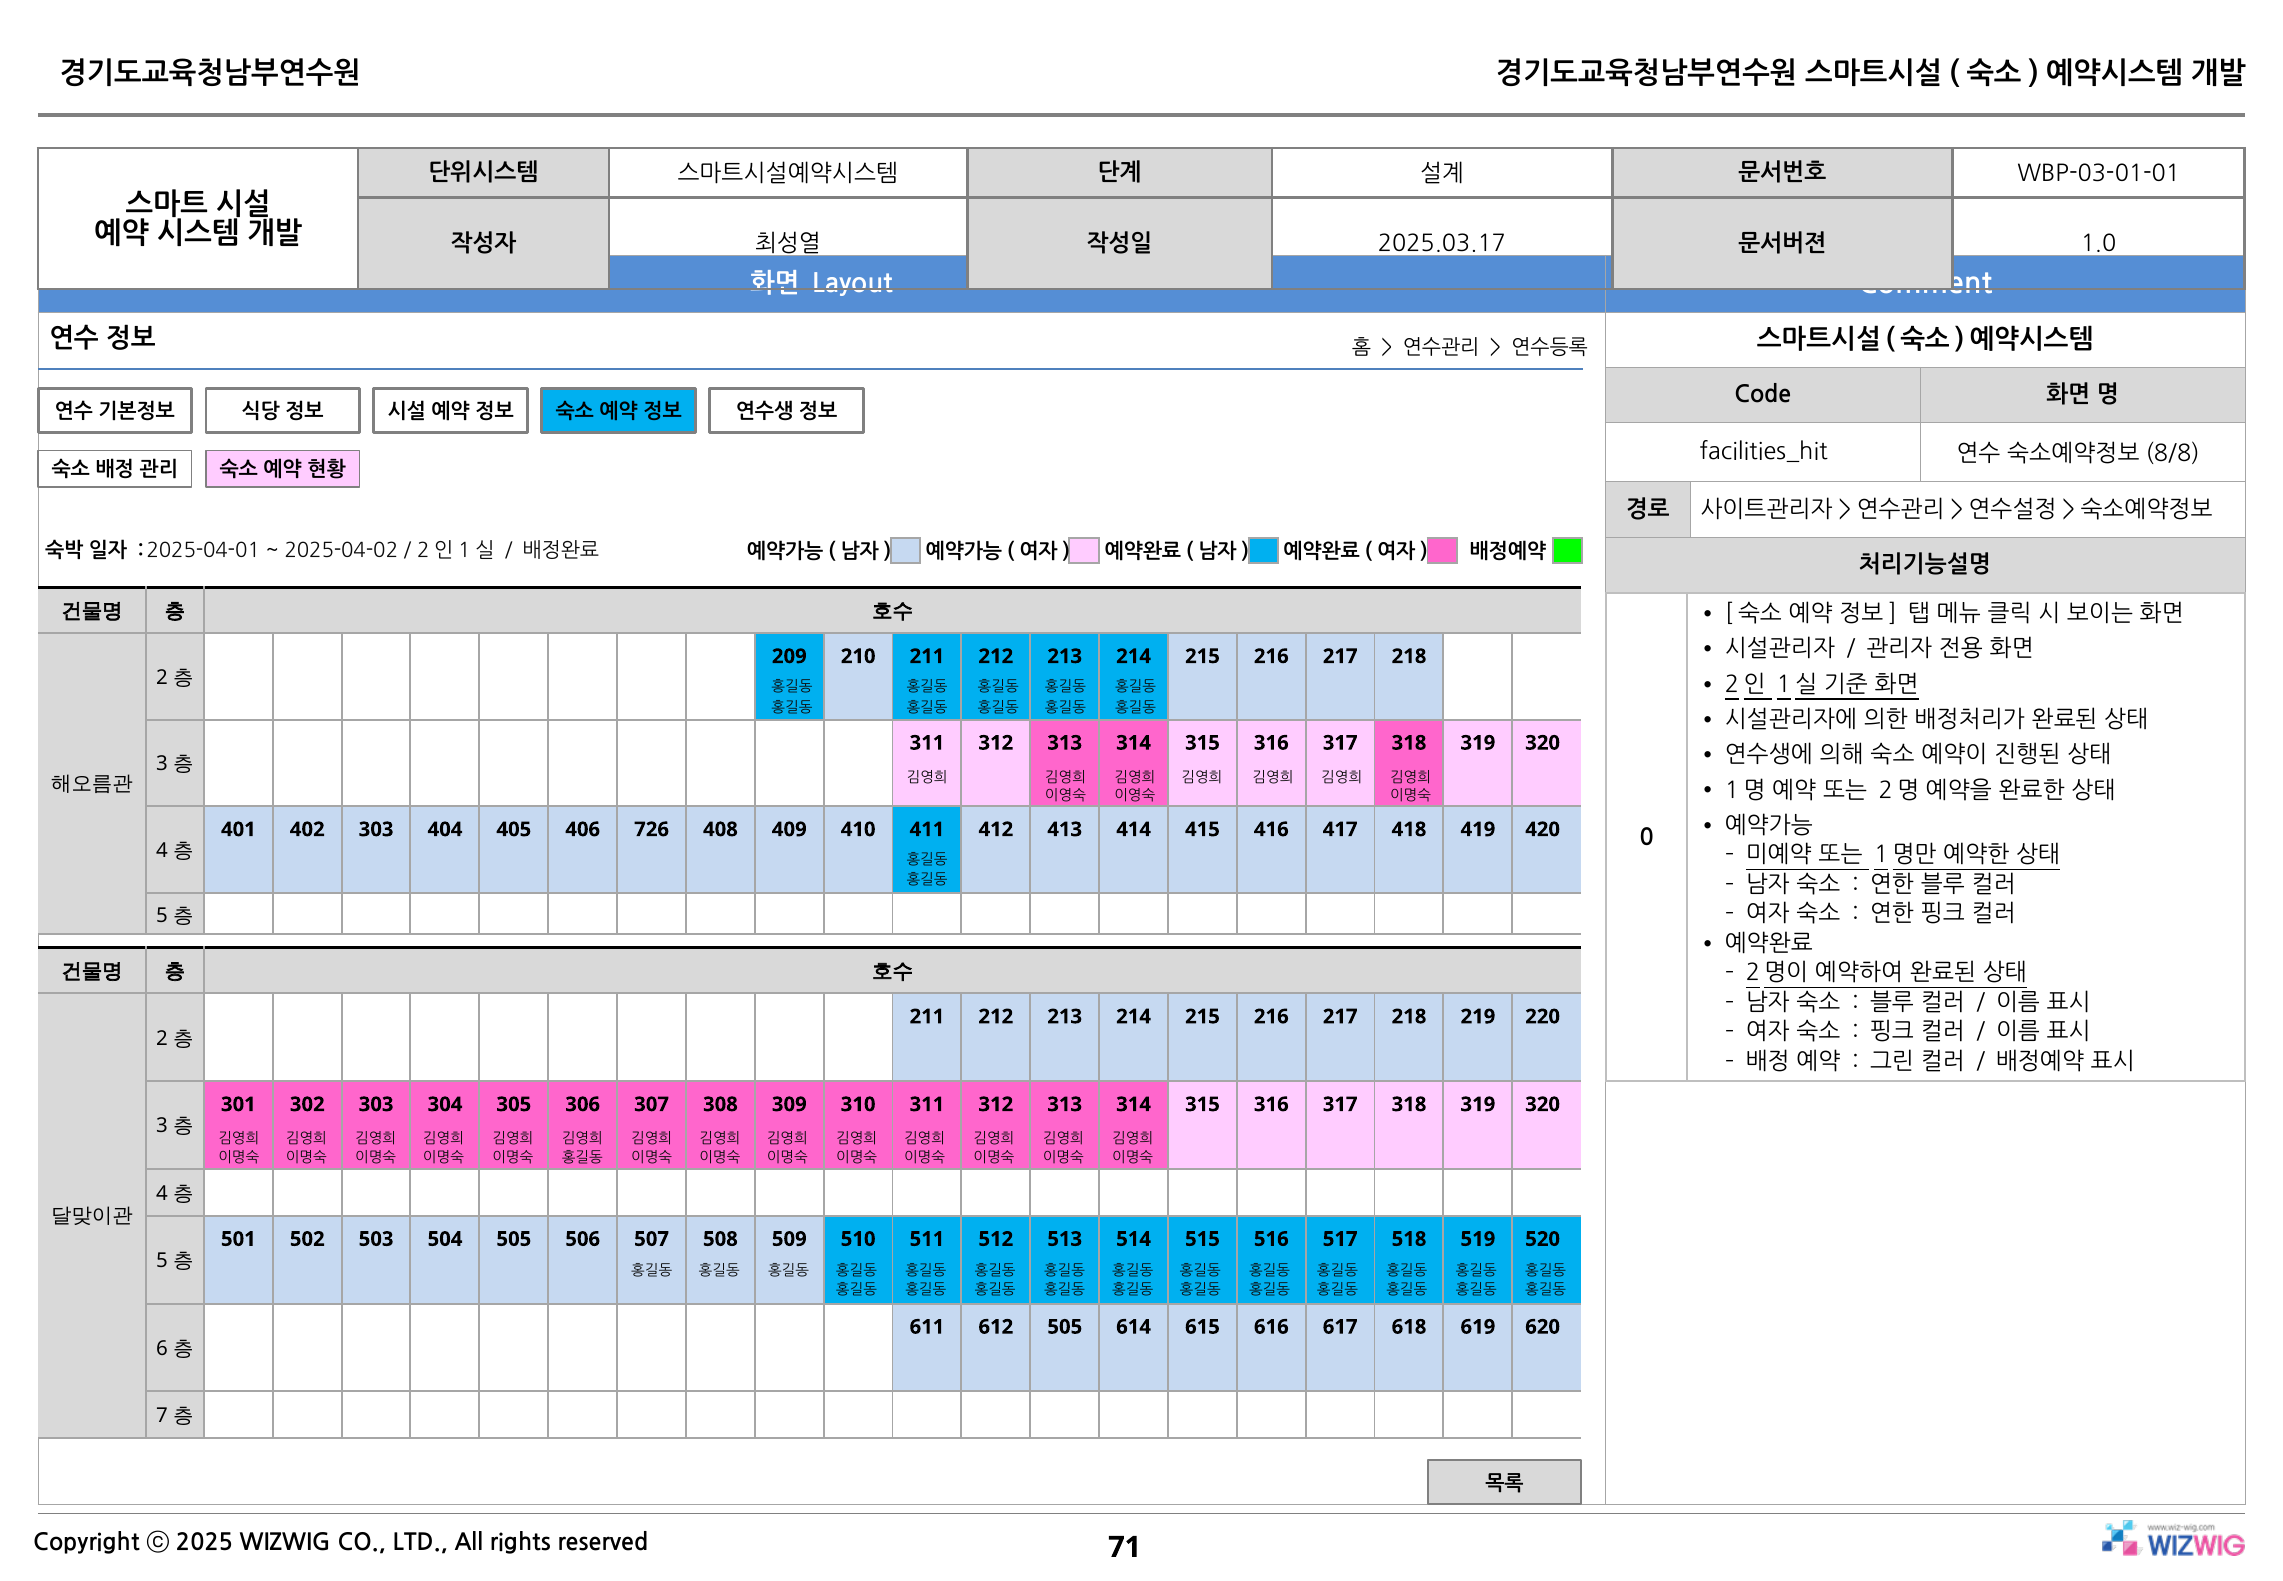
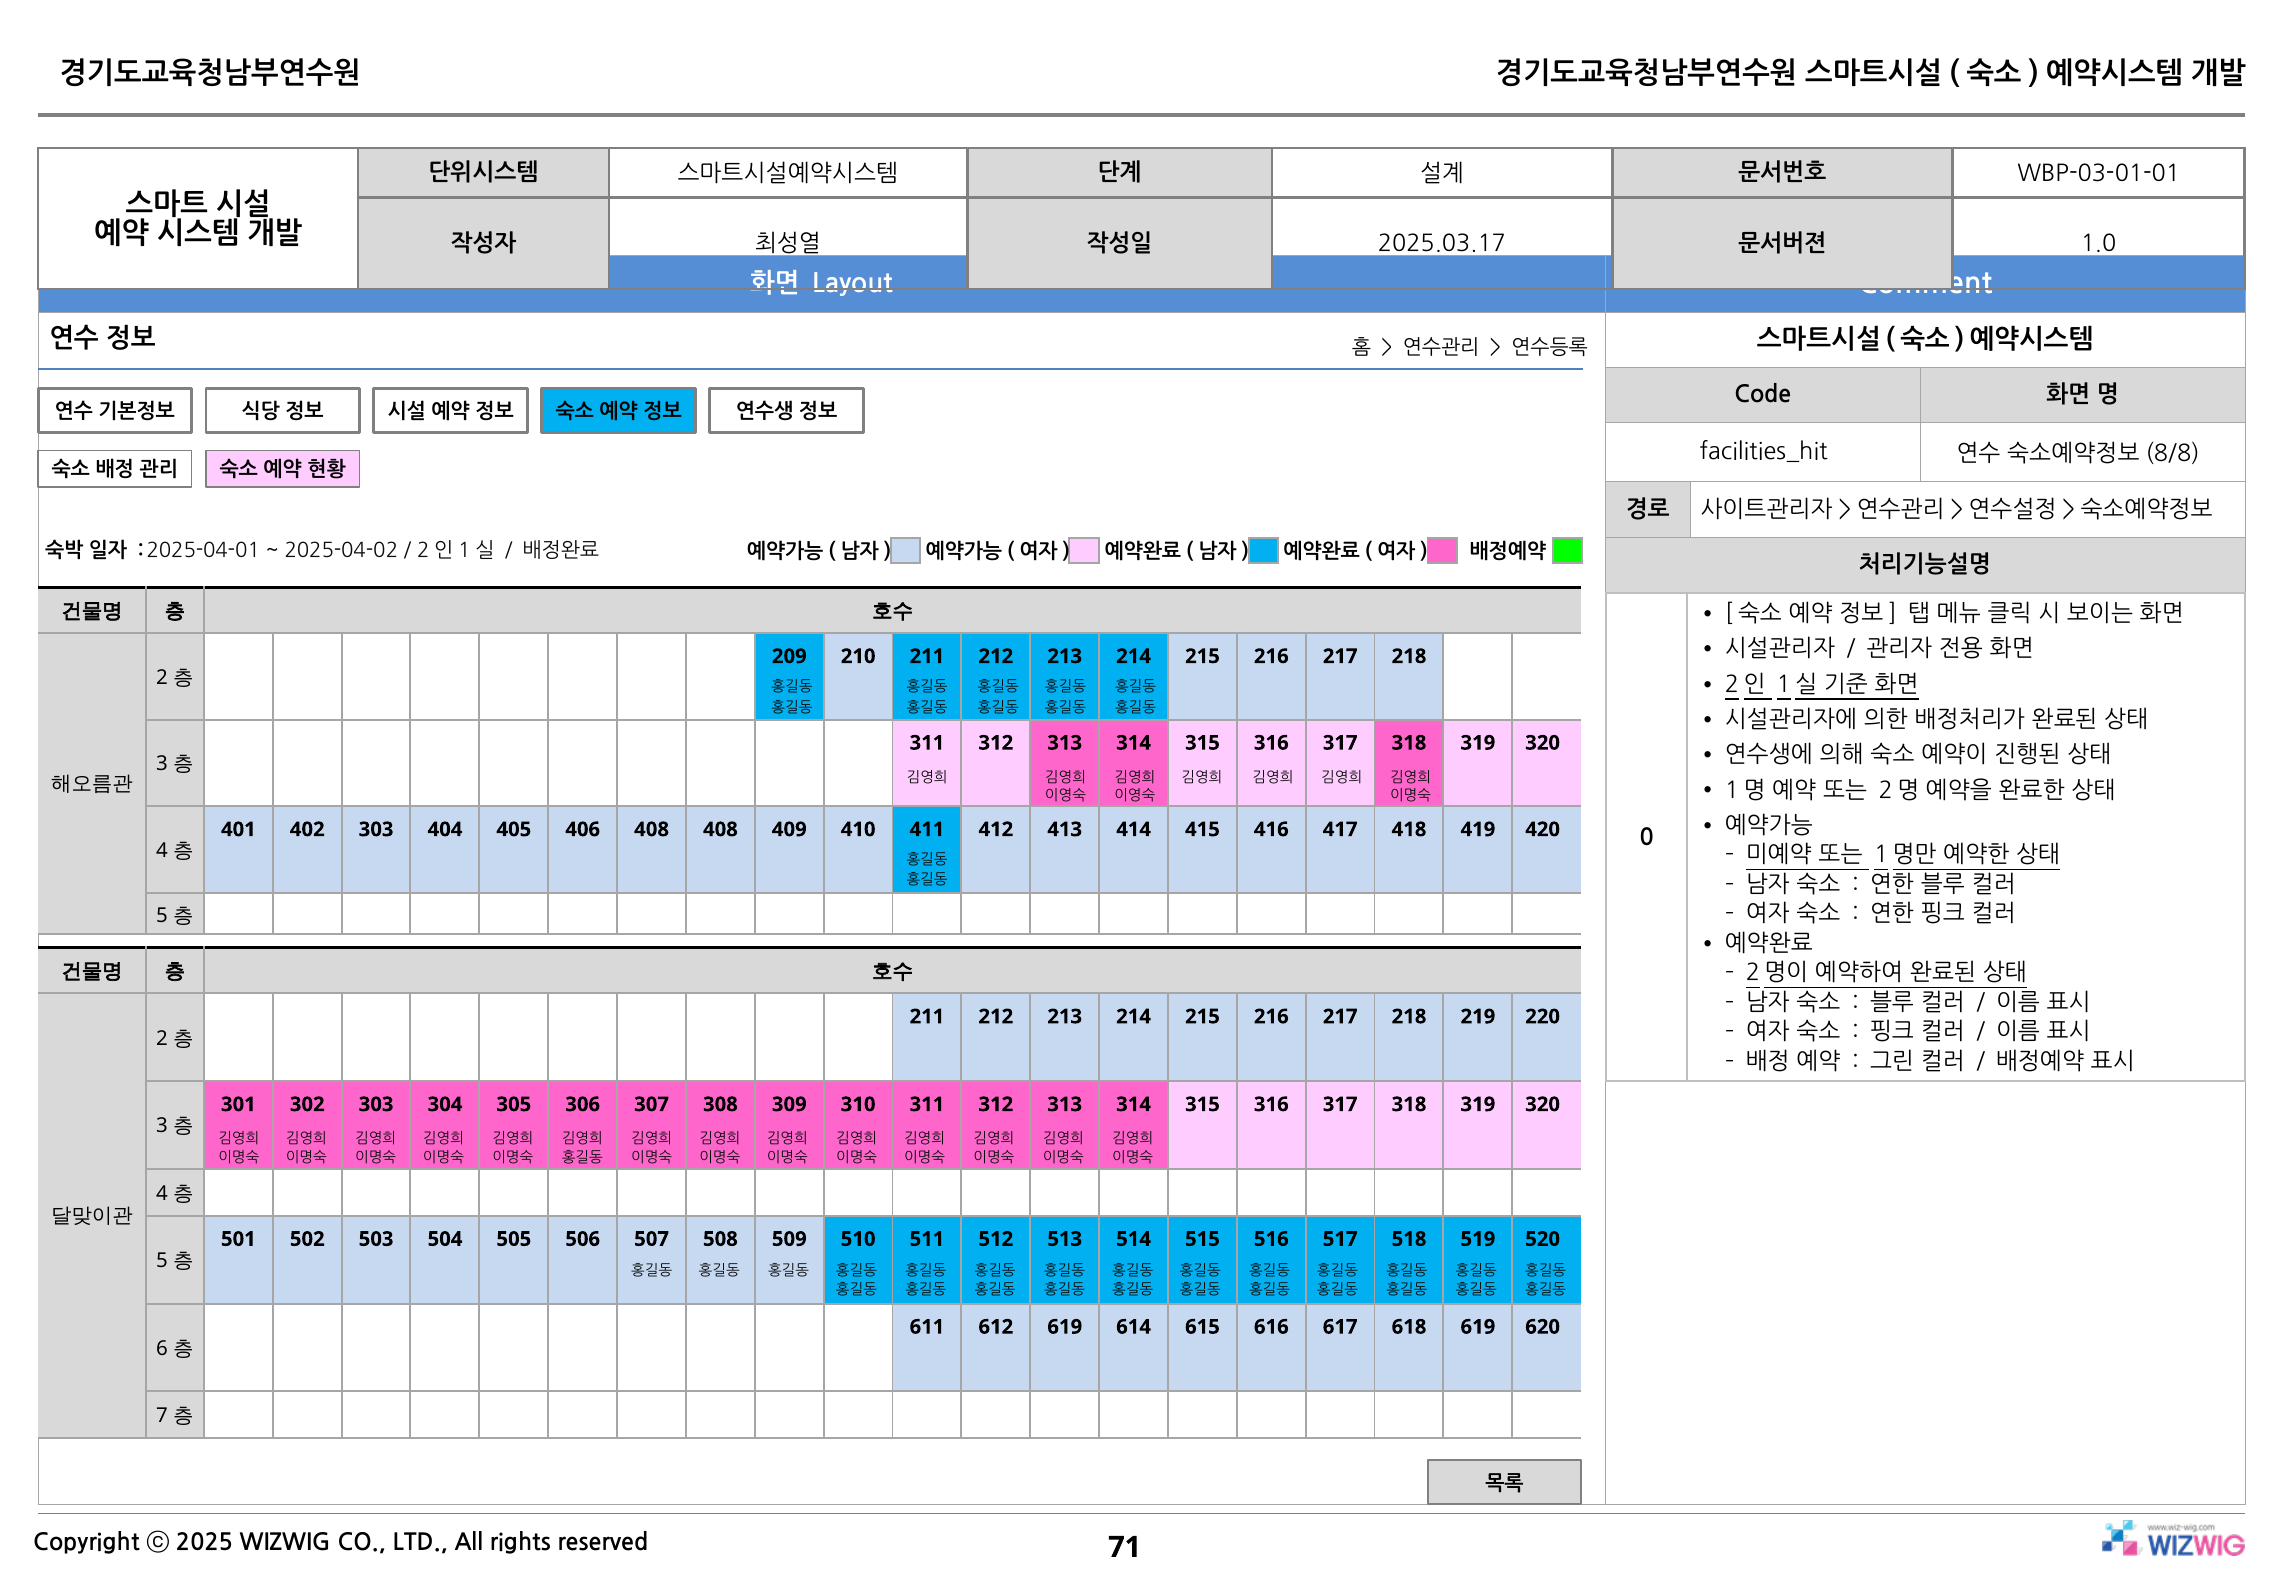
406 726: 726 -> 408
612 505: 505 -> 619
